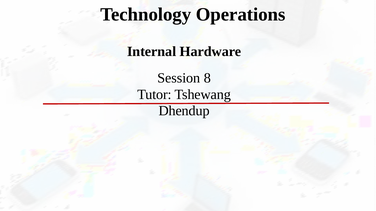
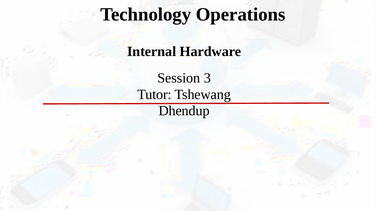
8: 8 -> 3
